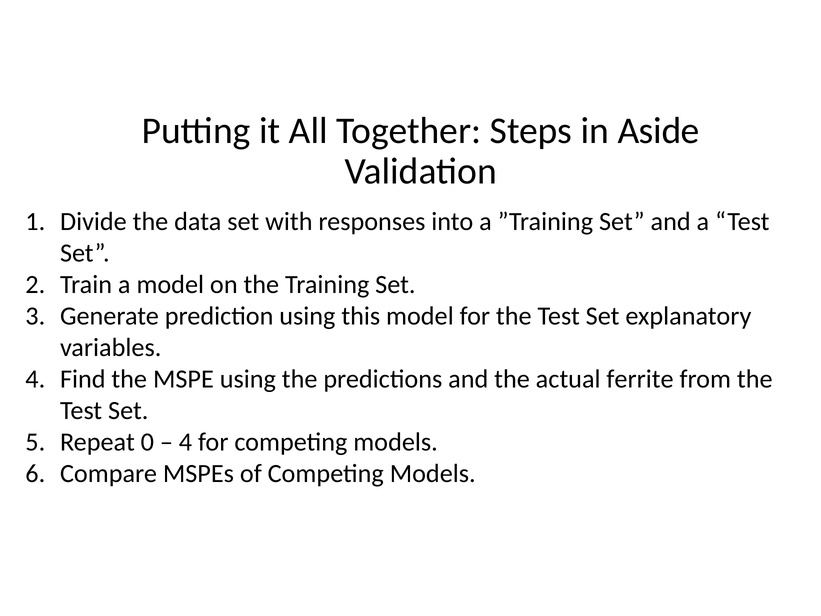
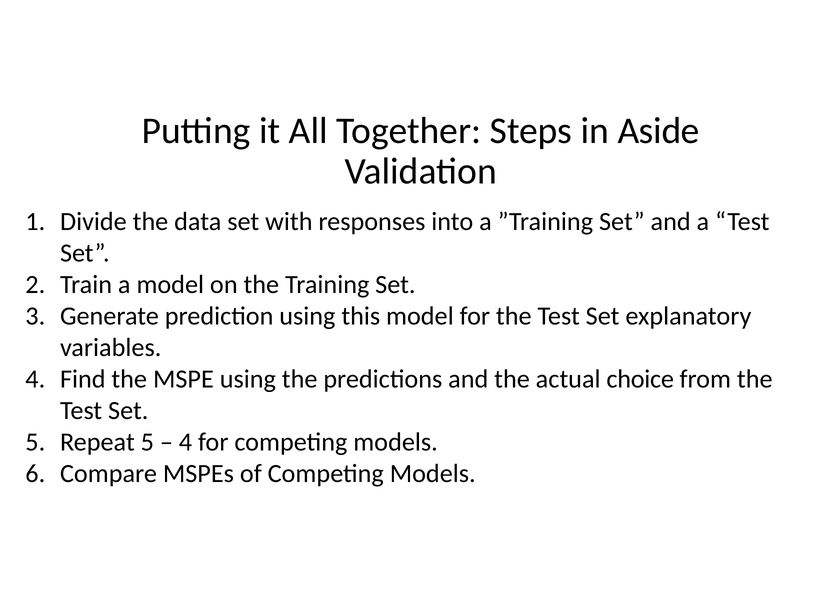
ferrite: ferrite -> choice
Repeat 0: 0 -> 5
